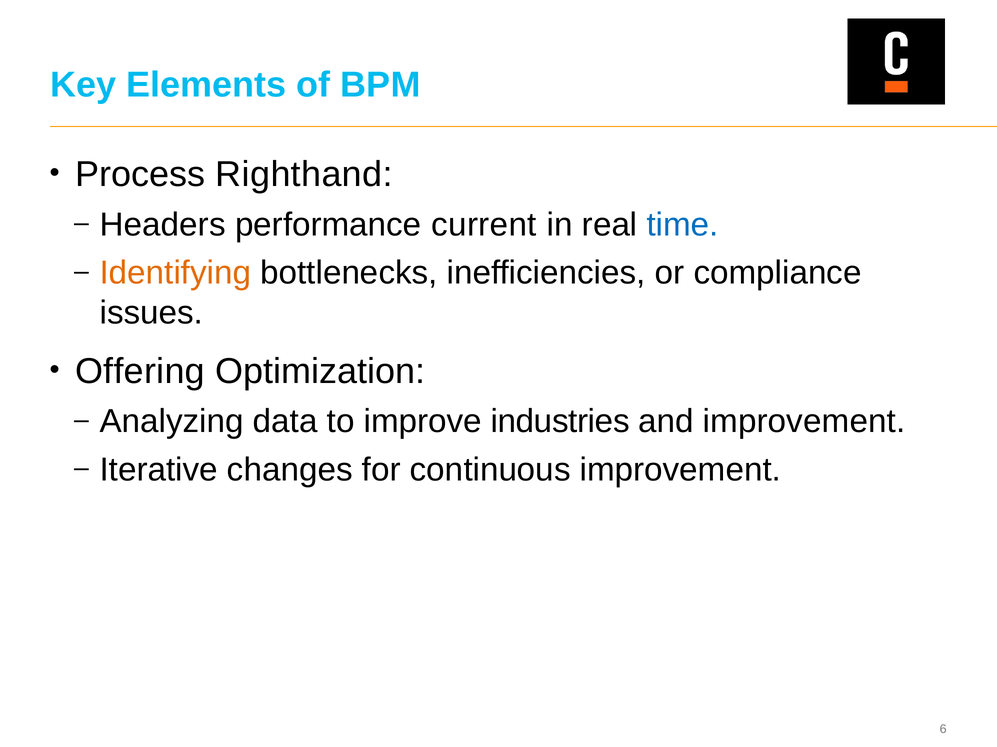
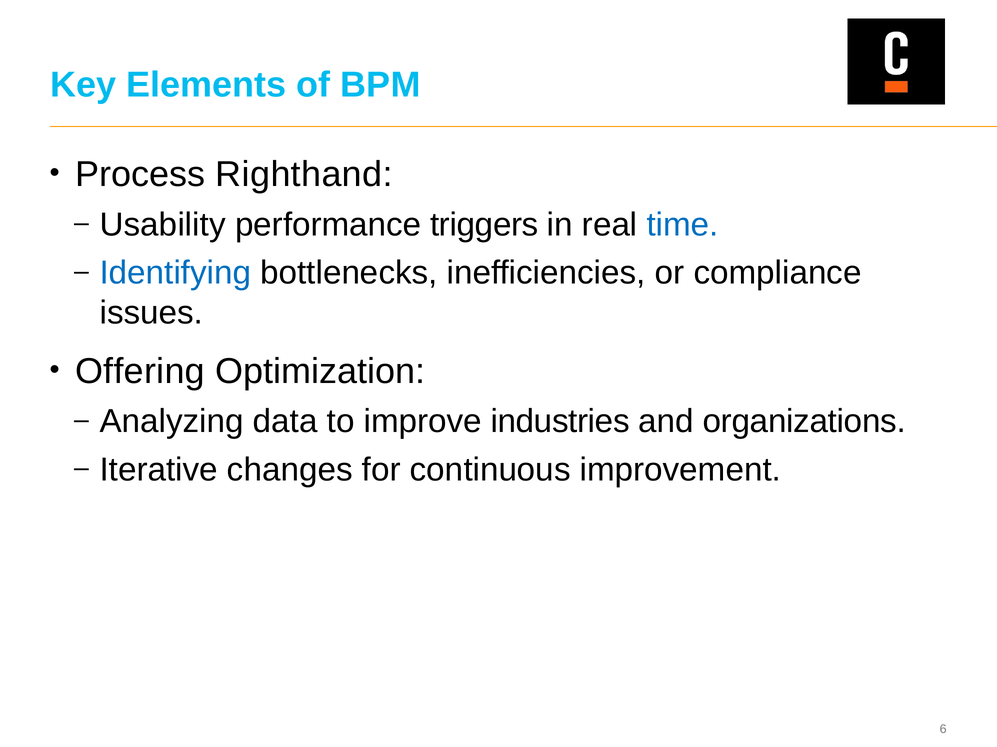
Headers: Headers -> Usability
current: current -> triggers
Identifying colour: orange -> blue
and improvement: improvement -> organizations
